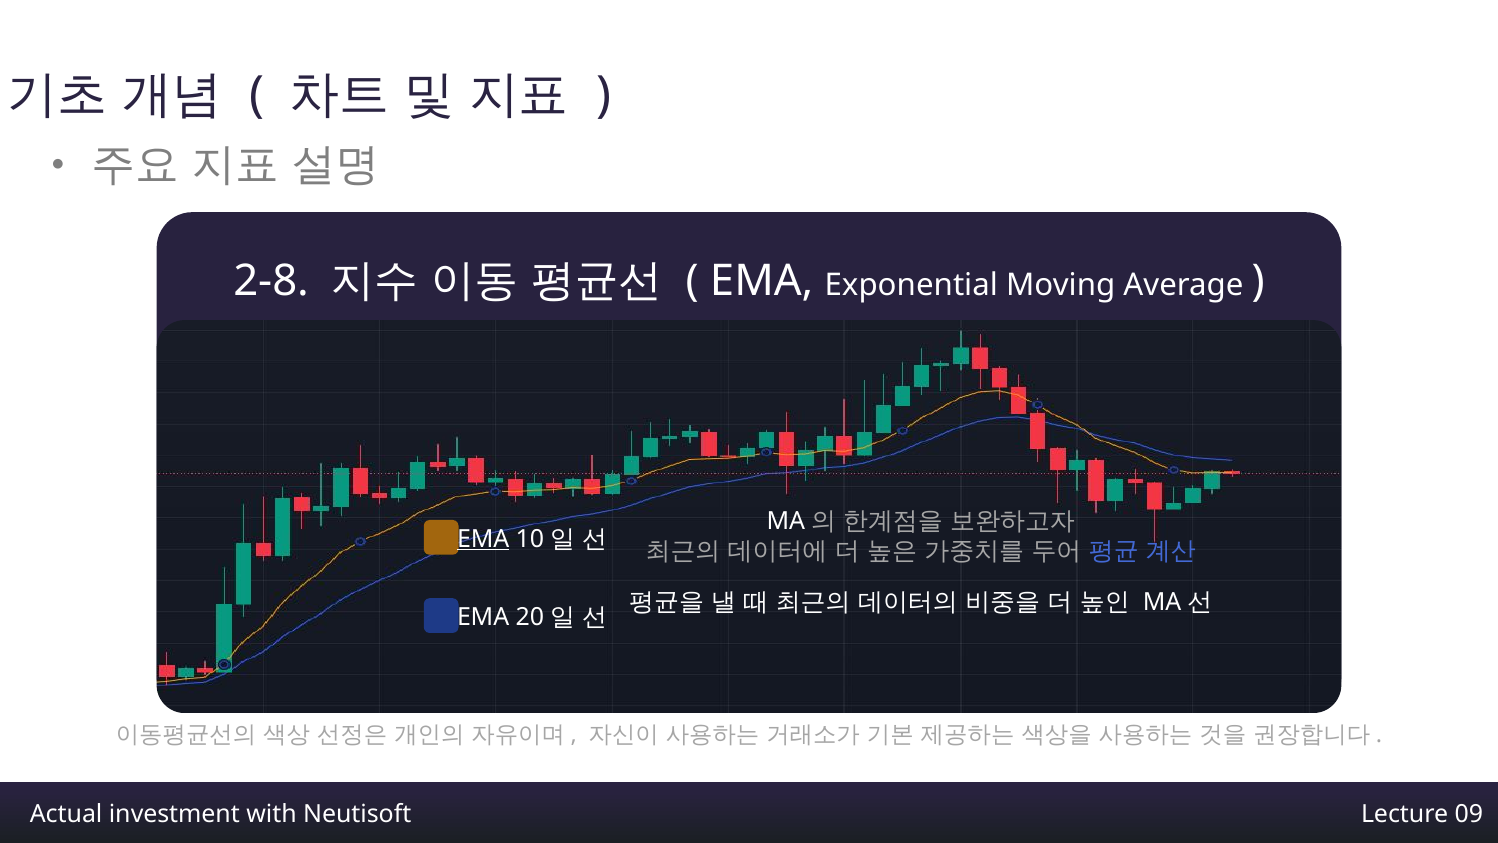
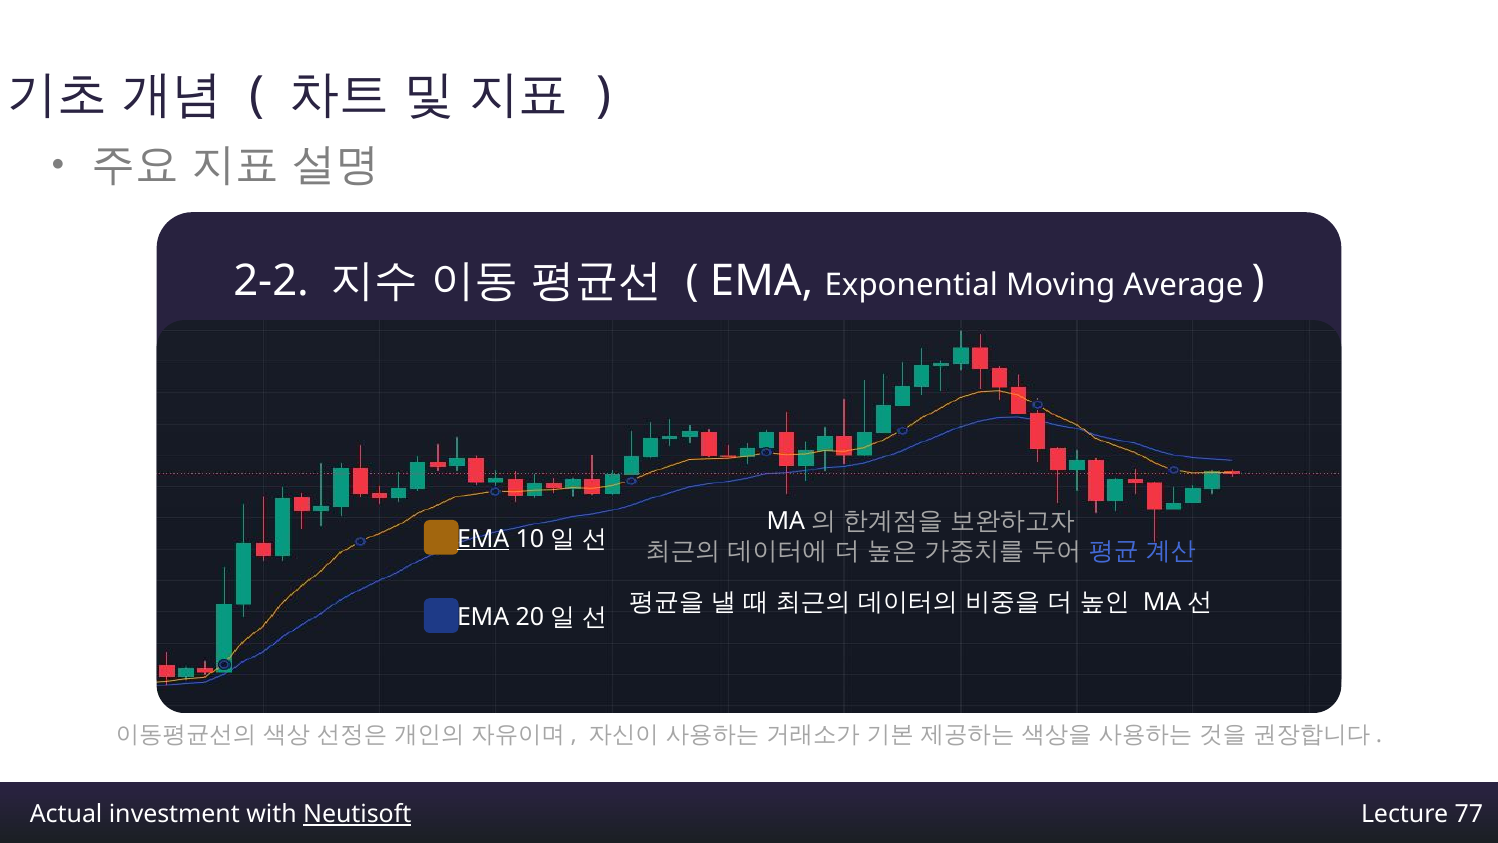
2-8: 2-8 -> 2-2
Neutisoft underline: none -> present
09: 09 -> 77
